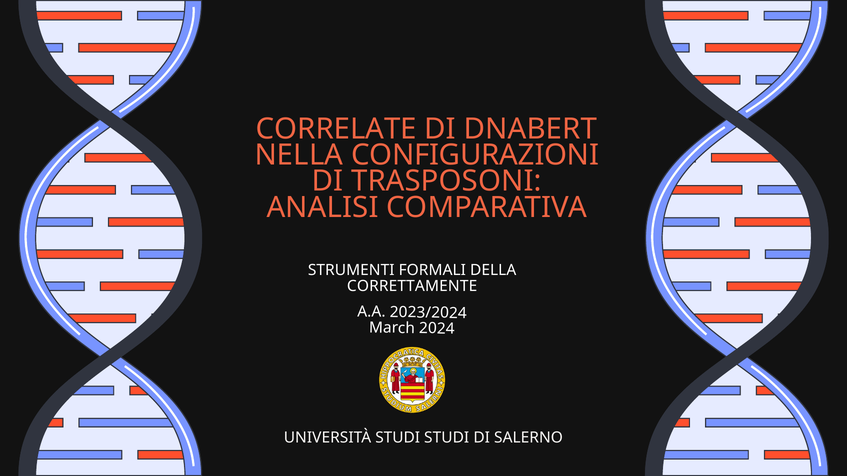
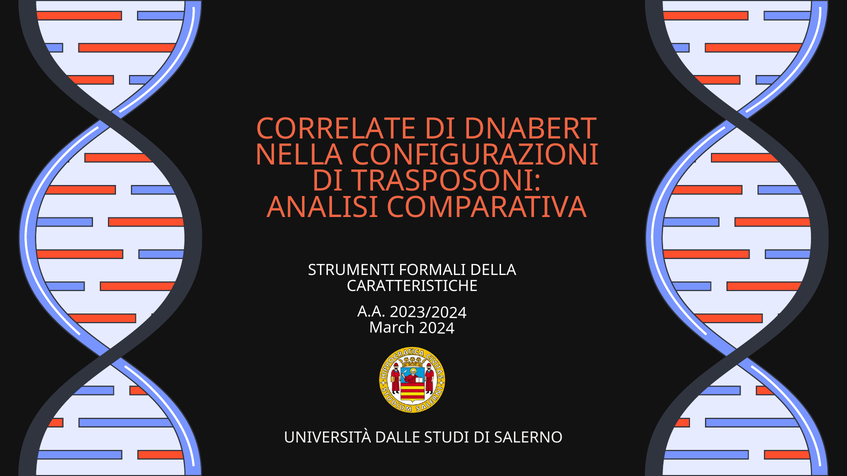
CORRETTAMENTE: CORRETTAMENTE -> CARATTERISTICHE
UNIVERSITÀ STUDI: STUDI -> DALLE
